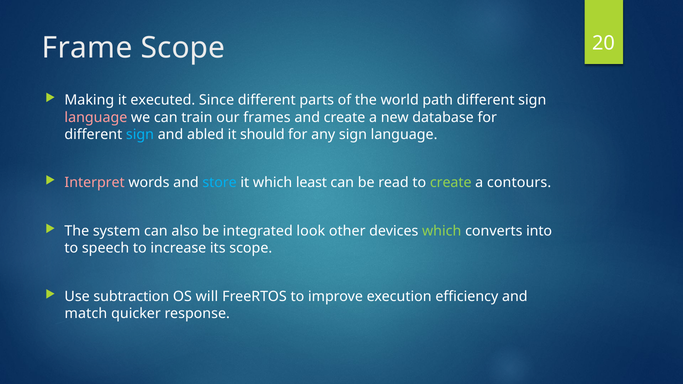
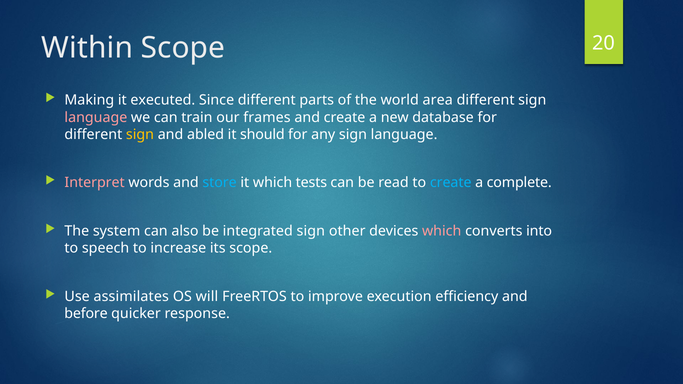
Frame: Frame -> Within
path: path -> area
sign at (140, 134) colour: light blue -> yellow
least: least -> tests
create at (451, 183) colour: light green -> light blue
contours: contours -> complete
integrated look: look -> sign
which at (442, 231) colour: light green -> pink
subtraction: subtraction -> assimilates
match: match -> before
